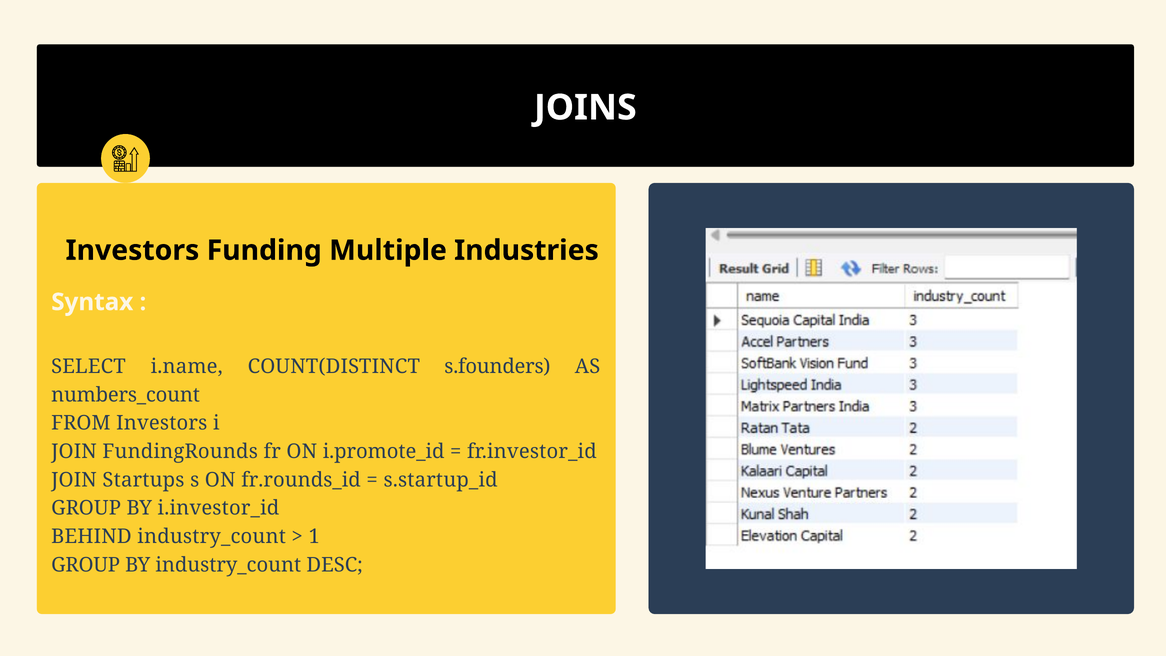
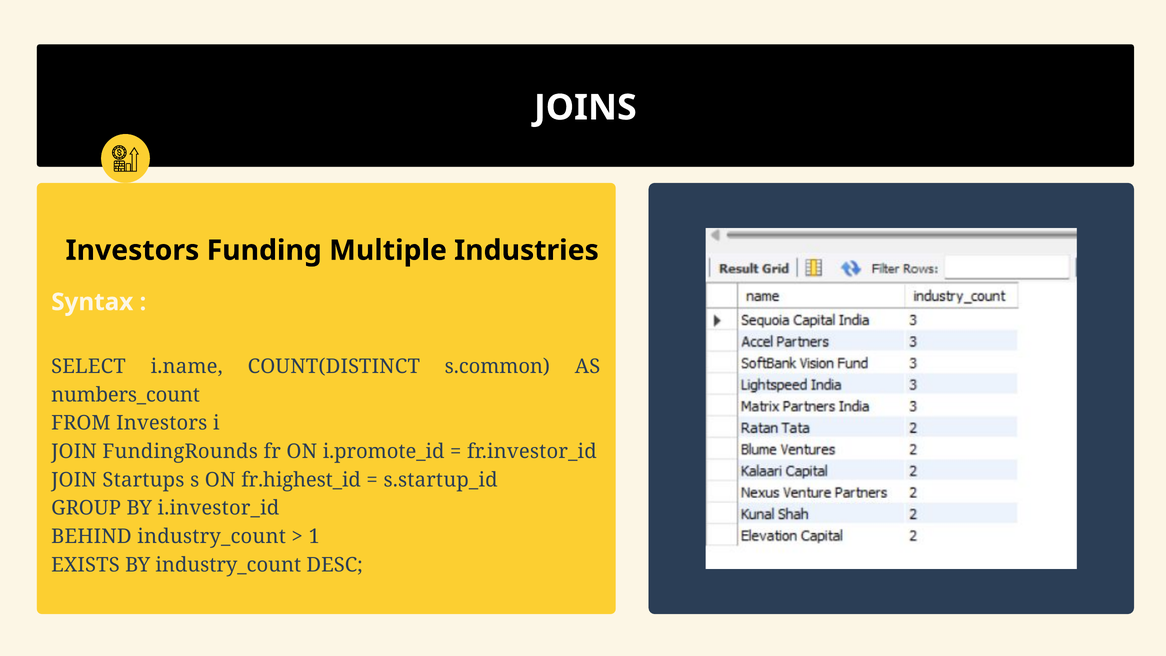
s.founders: s.founders -> s.common
fr.rounds_id: fr.rounds_id -> fr.highest_id
GROUP at (86, 565): GROUP -> EXISTS
